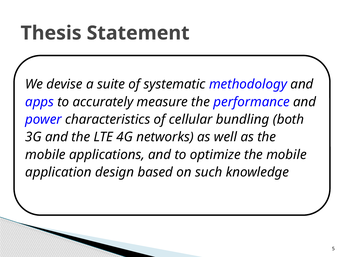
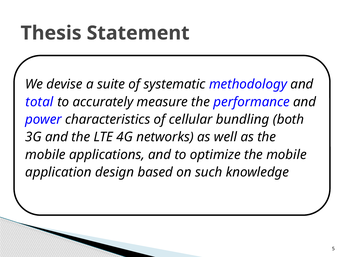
apps: apps -> total
